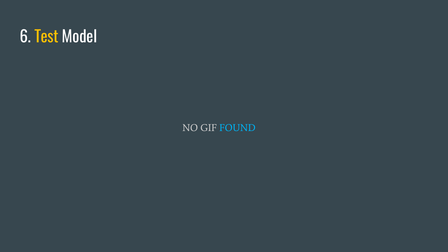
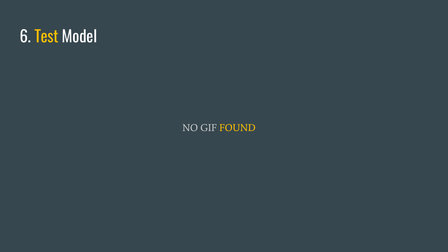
FOUND colour: light blue -> yellow
